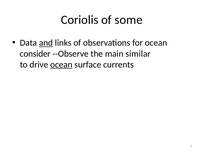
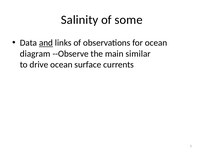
Coriolis: Coriolis -> Salinity
consider: consider -> diagram
ocean at (61, 65) underline: present -> none
